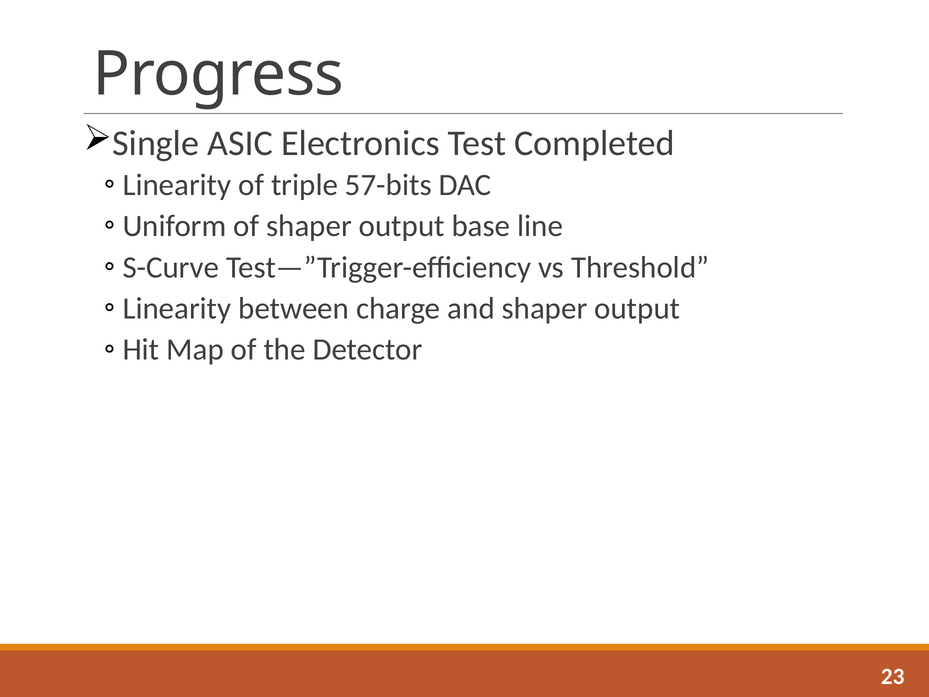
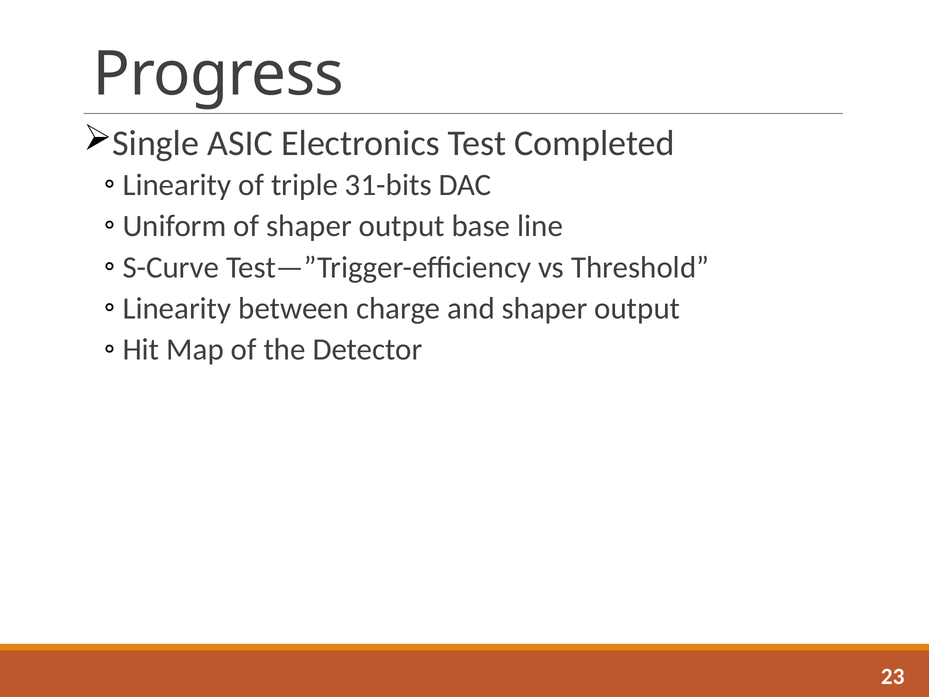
57-bits: 57-bits -> 31-bits
